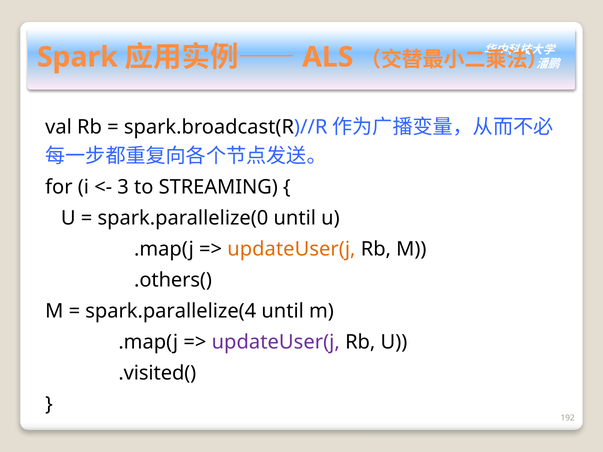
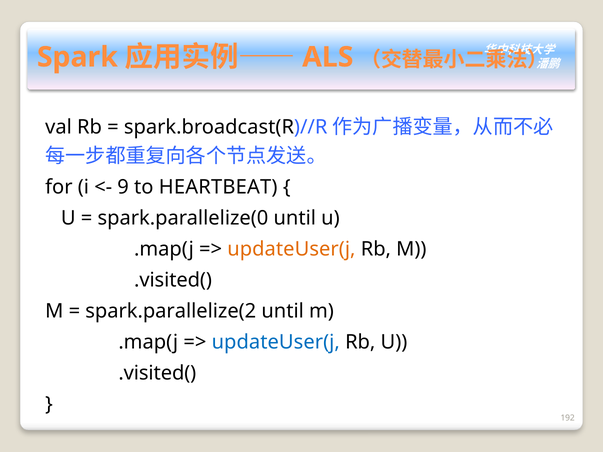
3: 3 -> 9
STREAMING: STREAMING -> HEARTBEAT
.others( at (173, 280): .others( -> .visited(
spark.parallelize(4: spark.parallelize(4 -> spark.parallelize(2
updateUser(j at (276, 342) colour: purple -> blue
